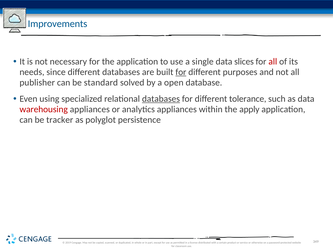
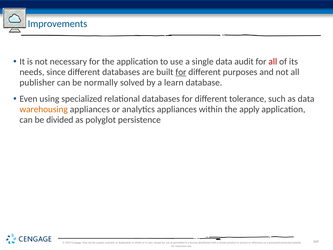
slices: slices -> audit
standard: standard -> normally
open: open -> learn
databases at (161, 99) underline: present -> none
warehousing colour: red -> orange
tracker: tracker -> divided
